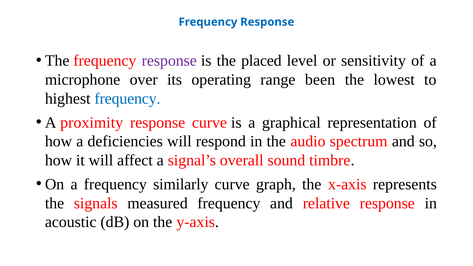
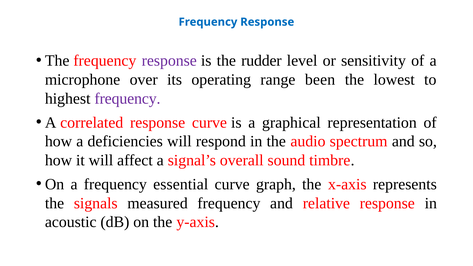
placed: placed -> rudder
frequency at (127, 99) colour: blue -> purple
proximity: proximity -> correlated
similarly: similarly -> essential
